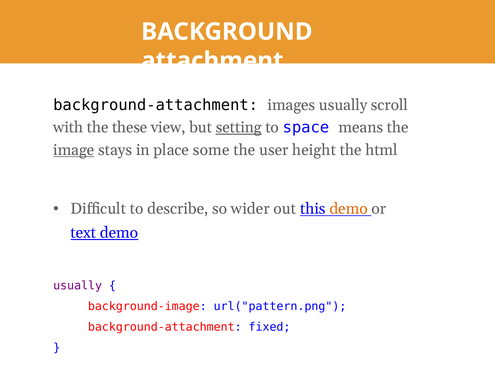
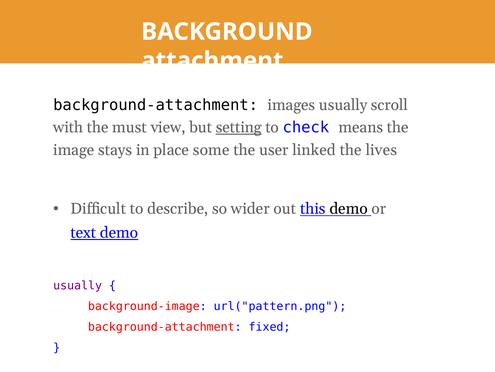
these: these -> must
space: space -> check
image underline: present -> none
height: height -> linked
html: html -> lives
demo at (349, 208) colour: orange -> black
